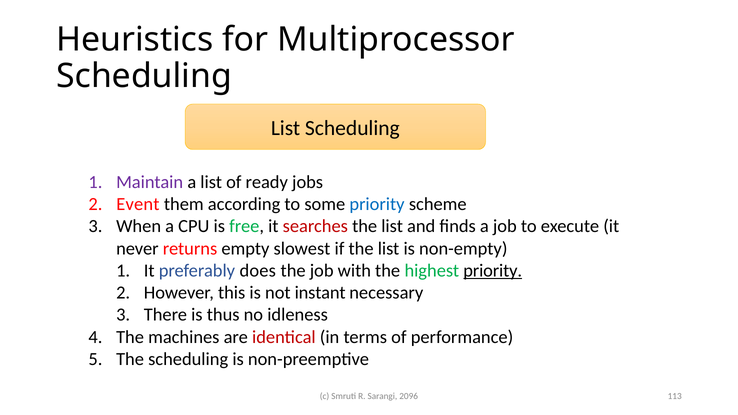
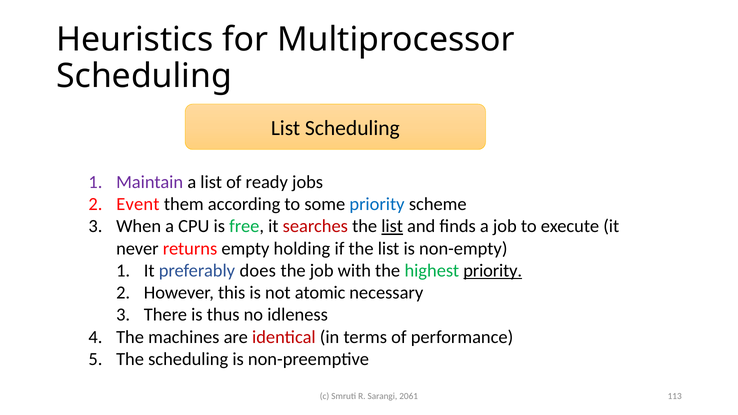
list at (392, 226) underline: none -> present
slowest: slowest -> holding
instant: instant -> atomic
2096: 2096 -> 2061
